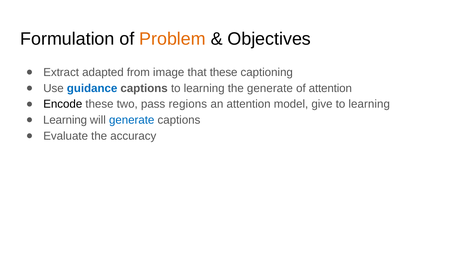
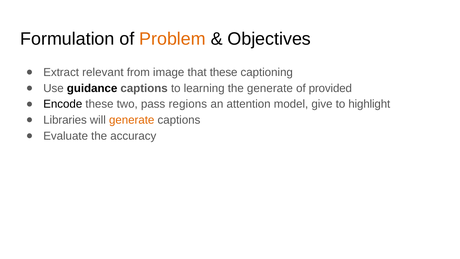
adapted: adapted -> relevant
guidance colour: blue -> black
of attention: attention -> provided
give to learning: learning -> highlight
Learning at (65, 120): Learning -> Libraries
generate at (132, 120) colour: blue -> orange
